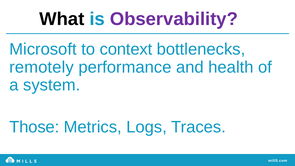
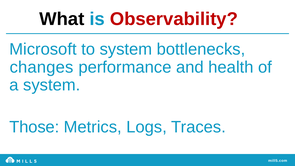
Observability colour: purple -> red
to context: context -> system
remotely: remotely -> changes
